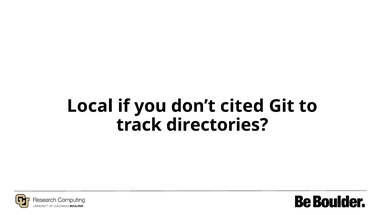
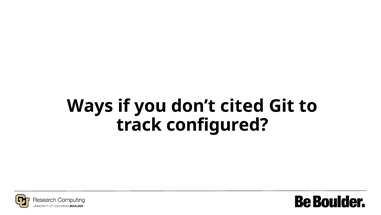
Local: Local -> Ways
directories: directories -> configured
